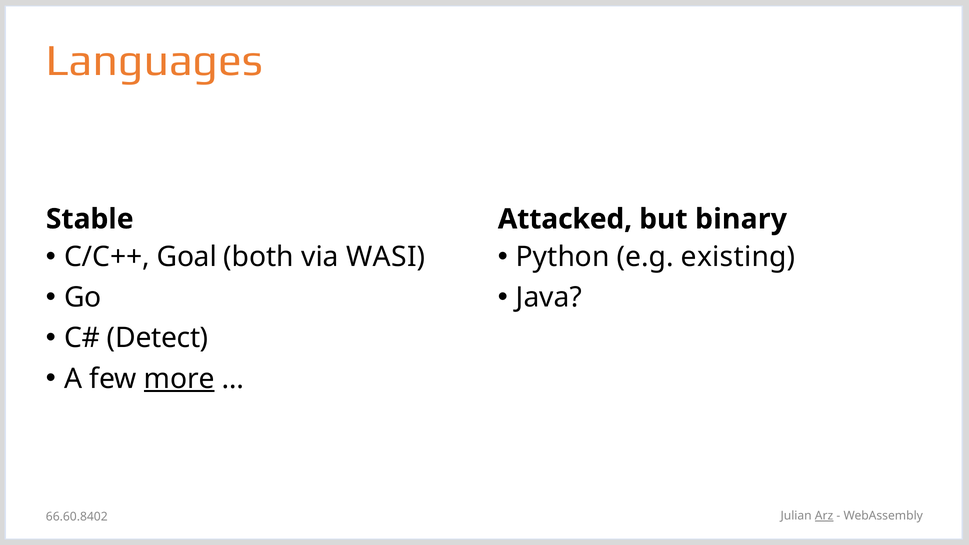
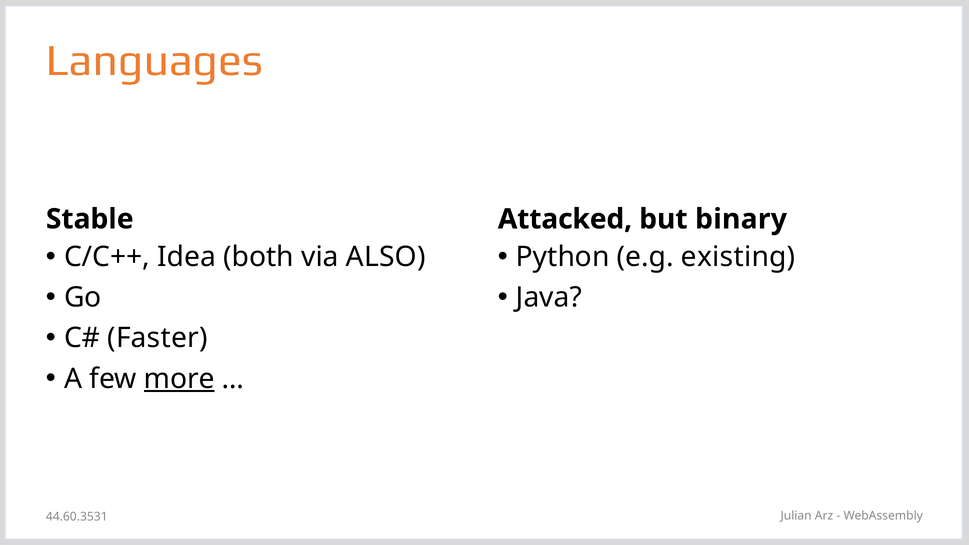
Goal: Goal -> Idea
WASI: WASI -> ALSO
Detect: Detect -> Faster
Arz underline: present -> none
66.60.8402: 66.60.8402 -> 44.60.3531
